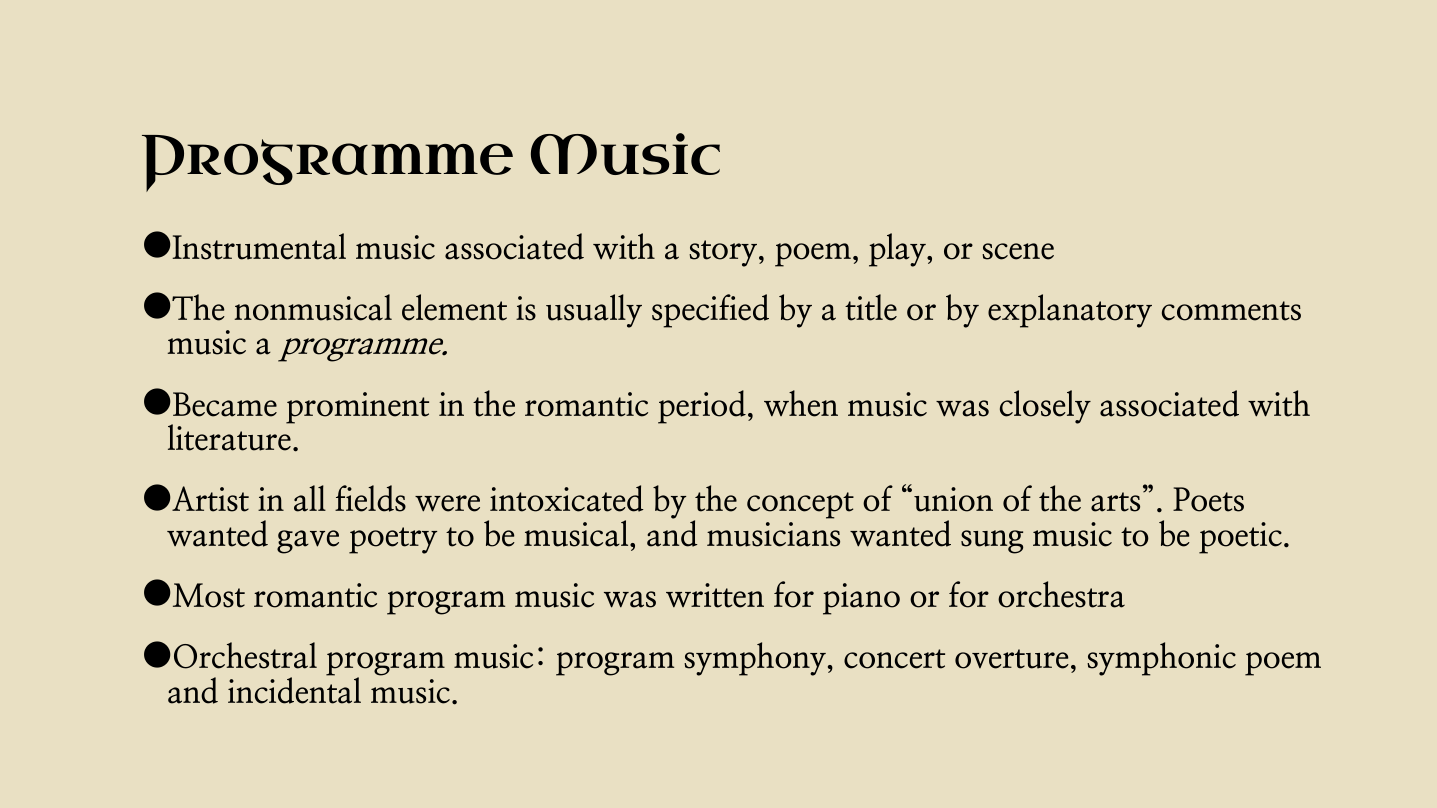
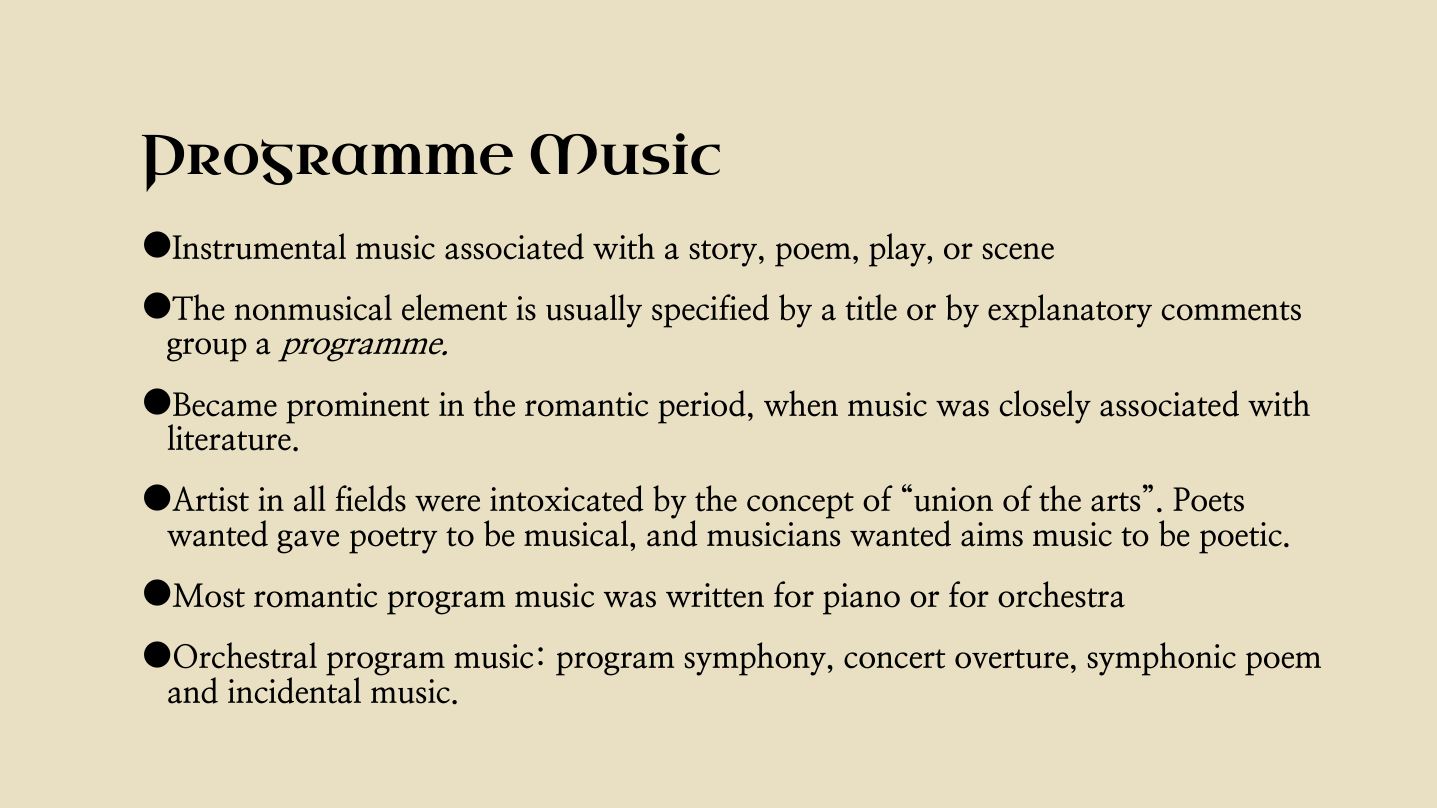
music at (207, 344): music -> group
sung: sung -> aims
